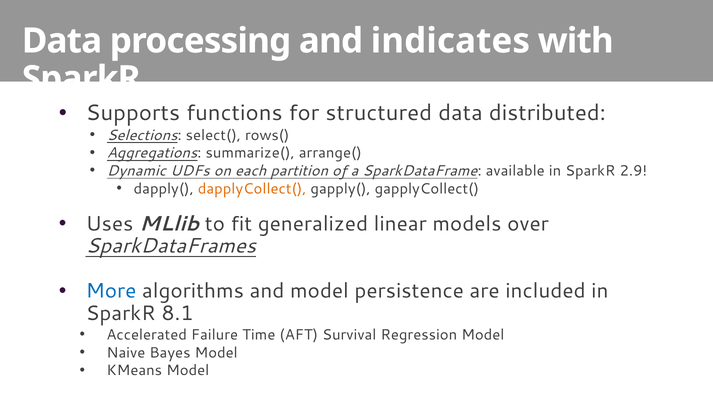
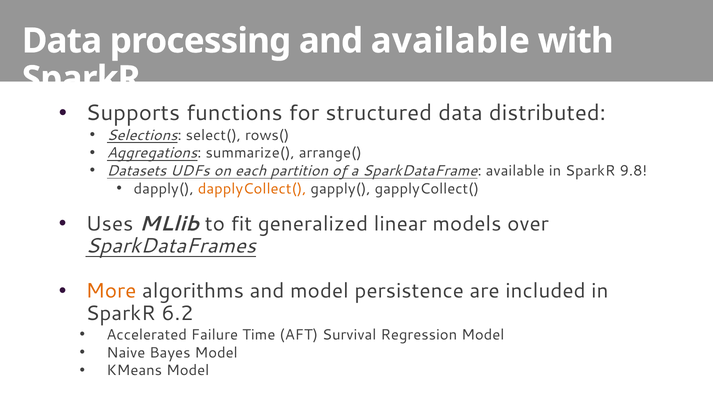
and indicates: indicates -> available
Dynamic: Dynamic -> Datasets
2.9: 2.9 -> 9.8
More colour: blue -> orange
8.1: 8.1 -> 6.2
